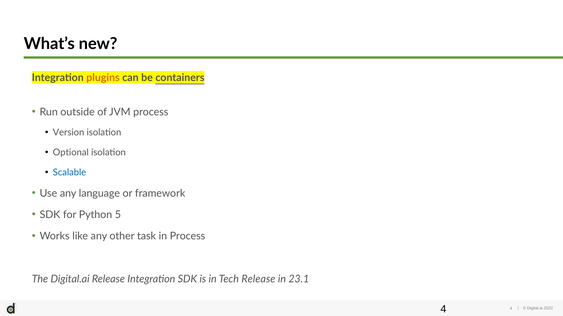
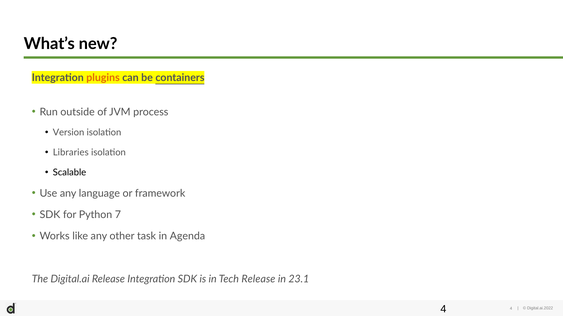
Optional: Optional -> Libraries
Scalable colour: blue -> black
5: 5 -> 7
in Process: Process -> Agenda
